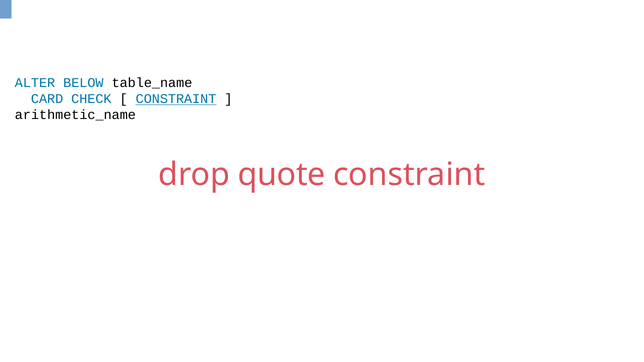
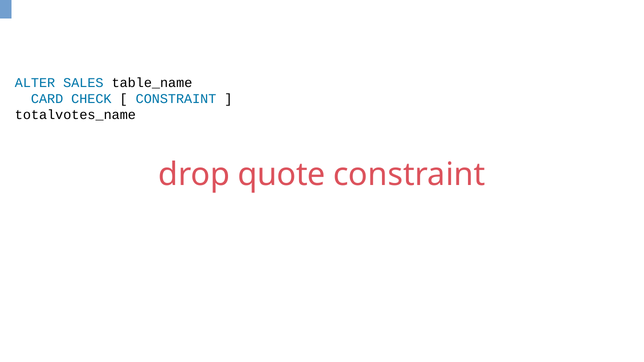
BELOW: BELOW -> SALES
CONSTRAINT at (176, 99) underline: present -> none
arithmetic_name: arithmetic_name -> totalvotes_name
